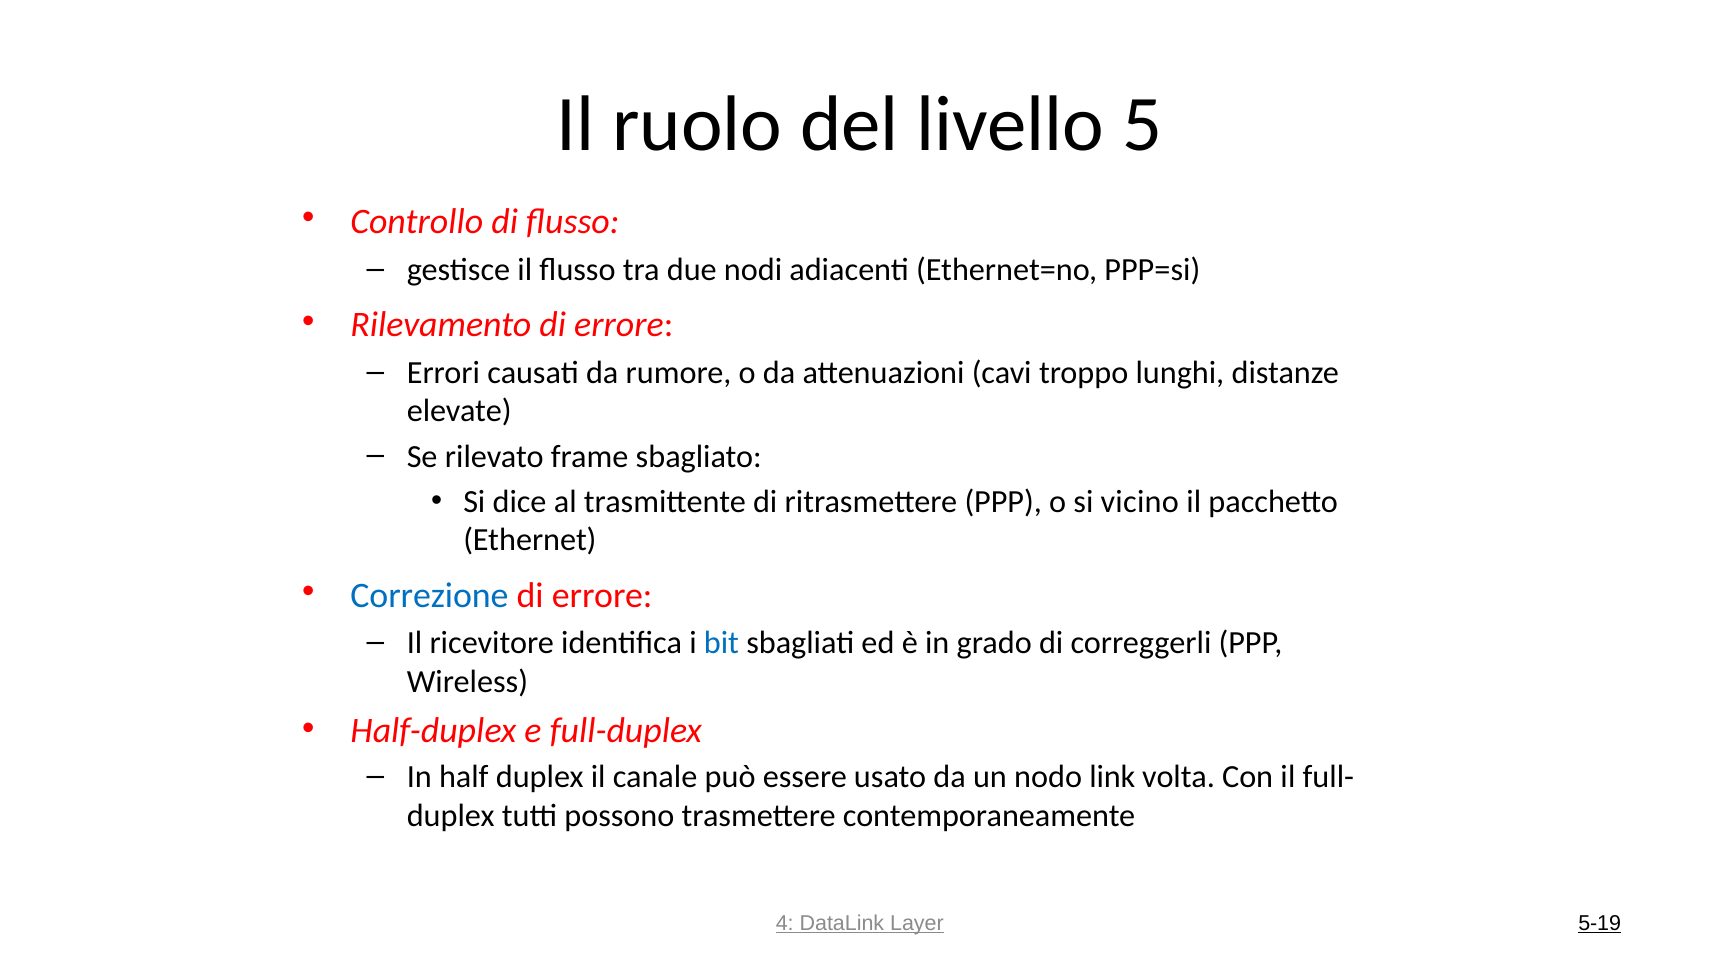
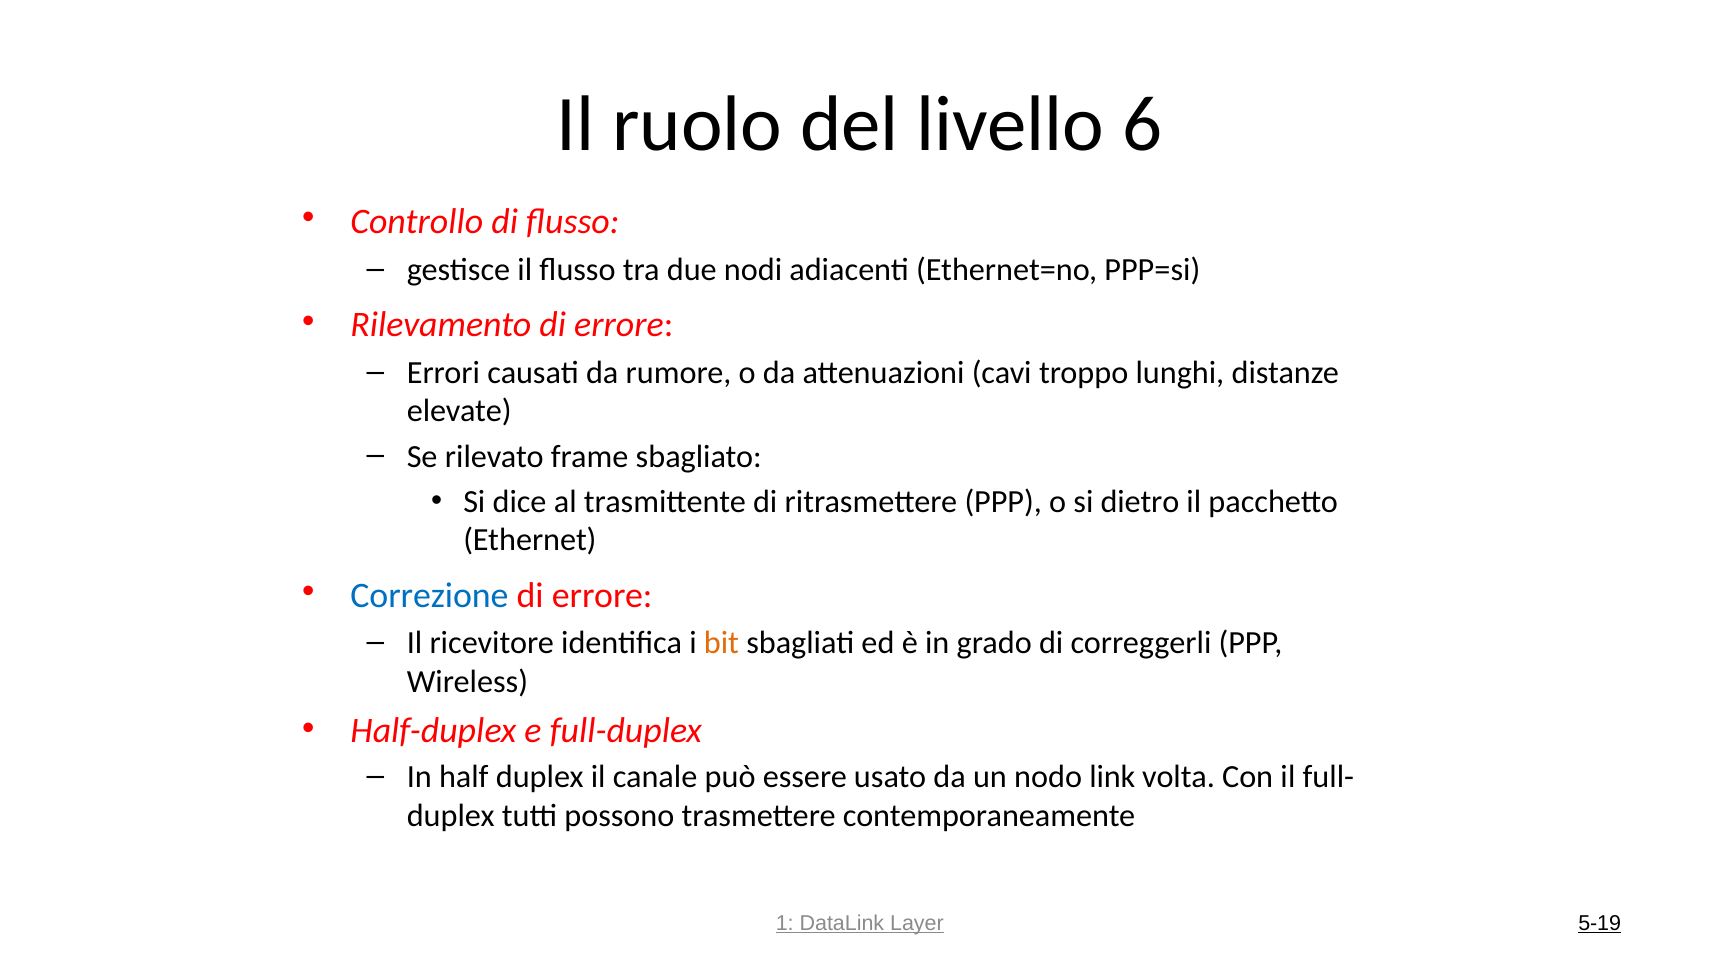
5: 5 -> 6
vicino: vicino -> dietro
bit colour: blue -> orange
4: 4 -> 1
